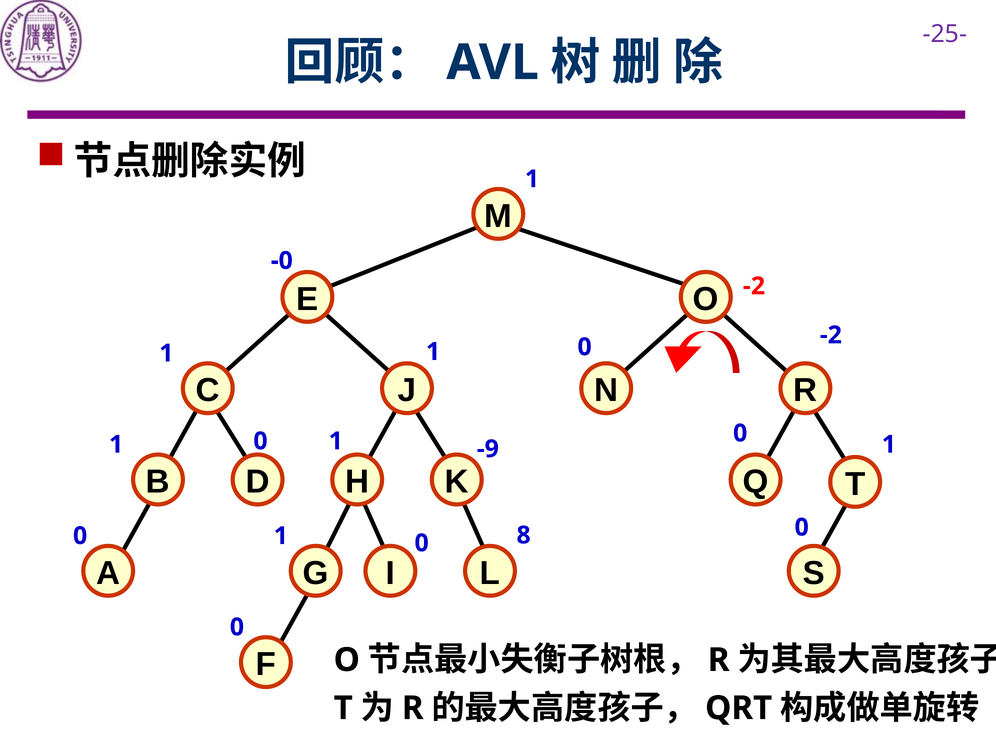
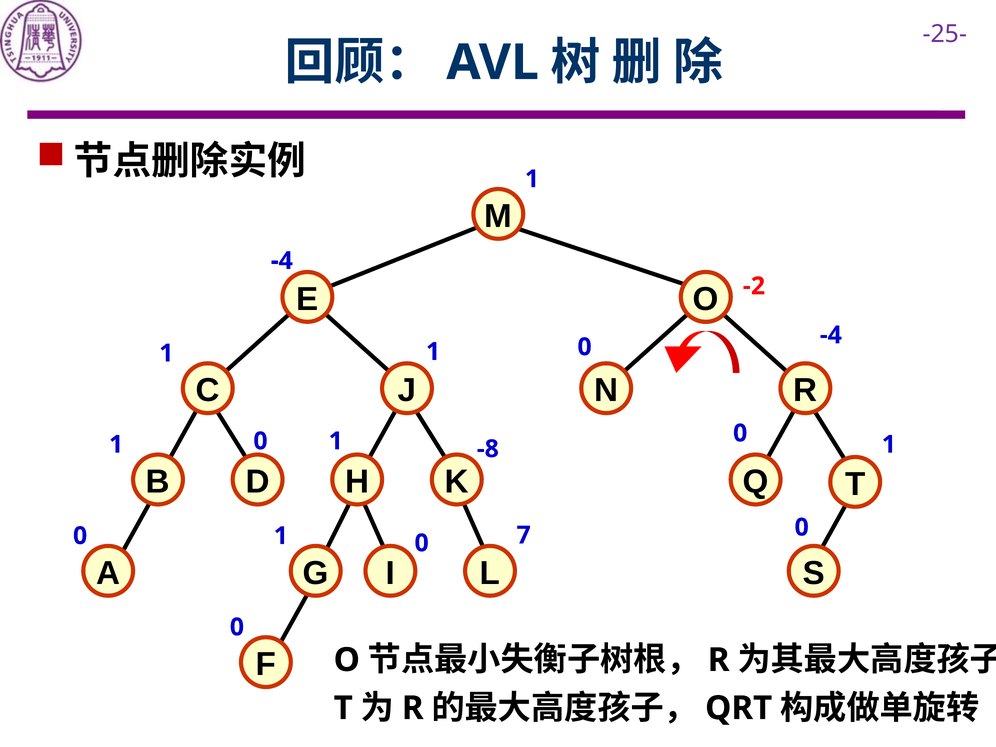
-0 at (282, 261): -0 -> -4
0 -2: -2 -> -4
-9: -9 -> -8
8: 8 -> 7
